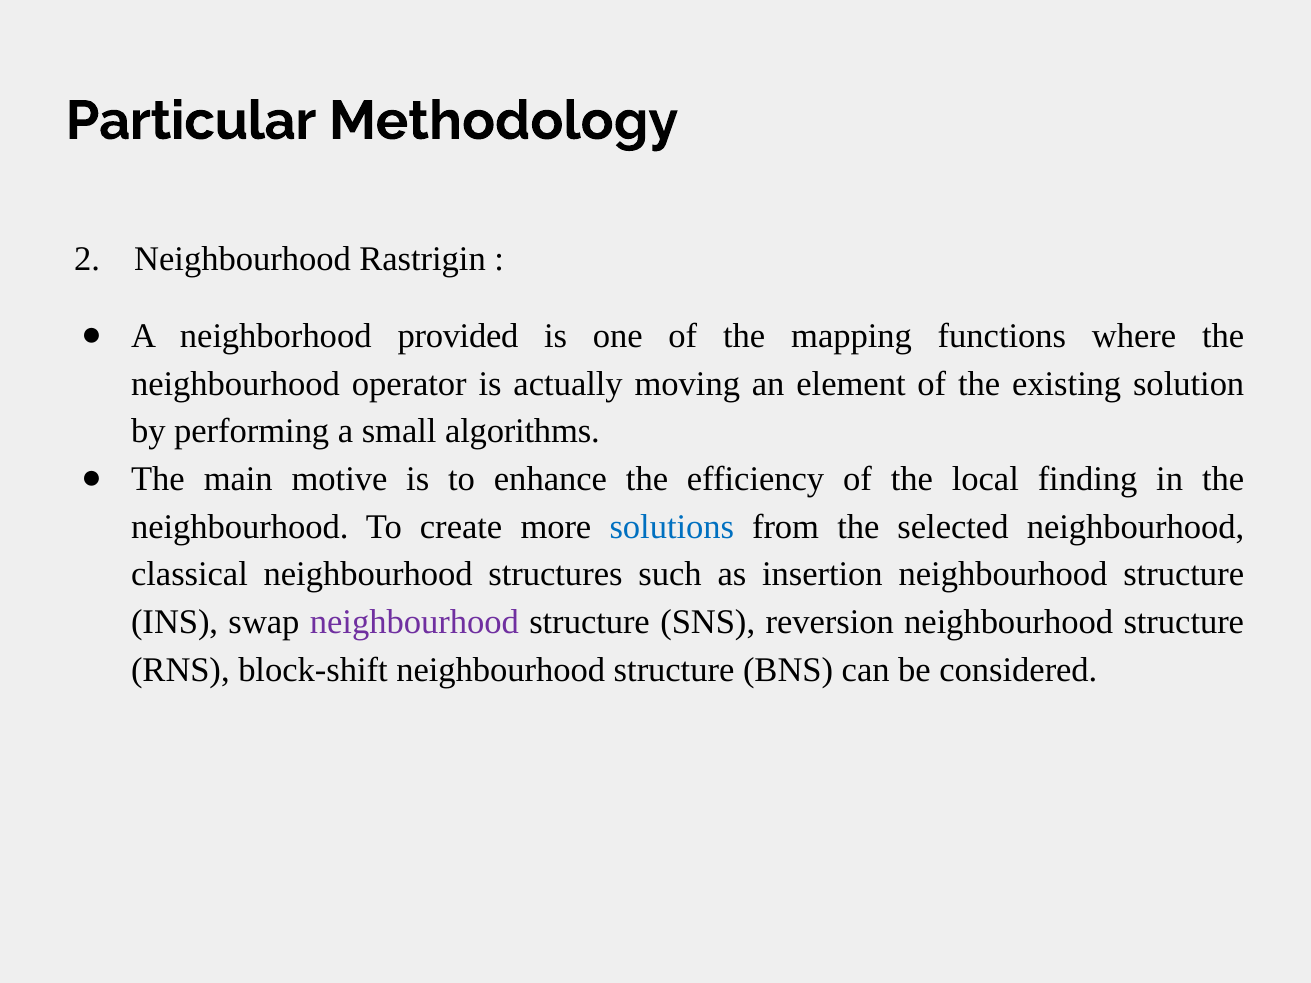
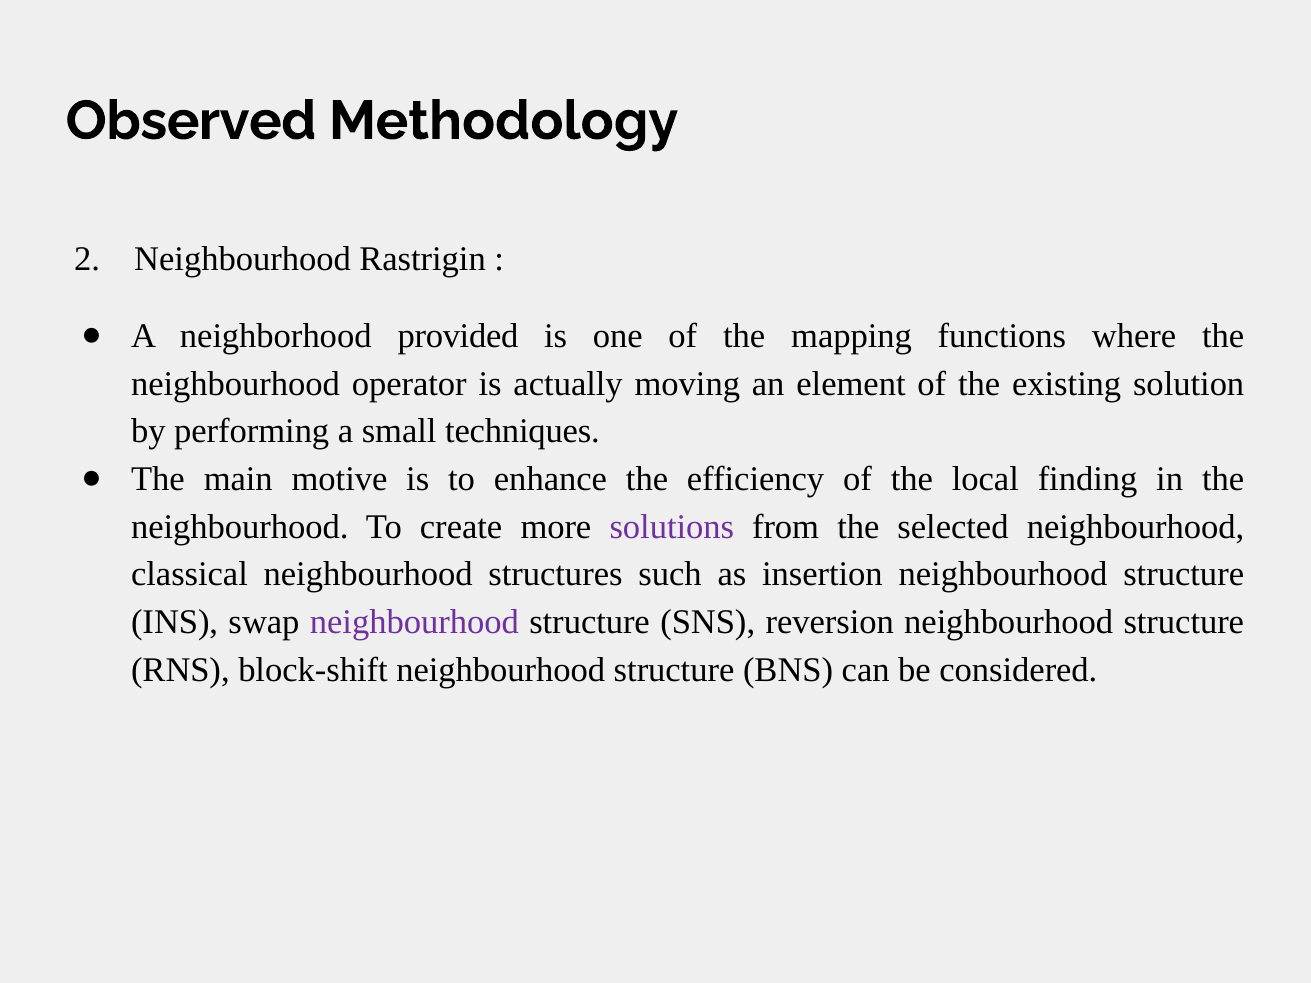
Particular: Particular -> Observed
algorithms: algorithms -> techniques
solutions colour: blue -> purple
